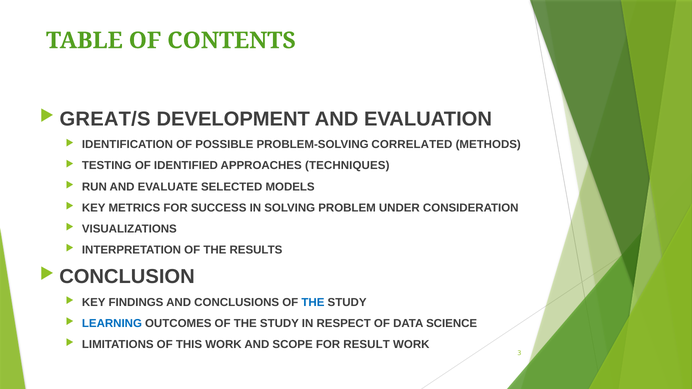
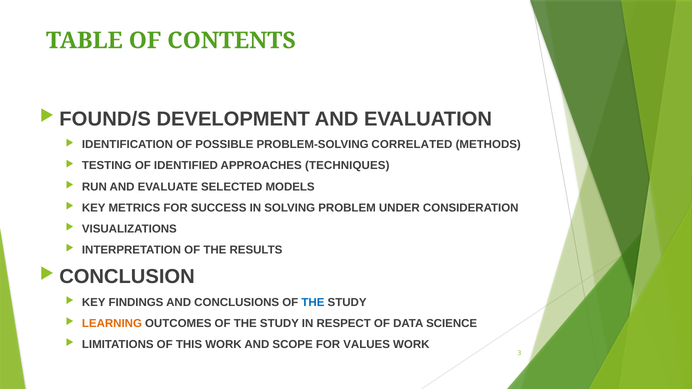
GREAT/S: GREAT/S -> FOUND/S
LEARNING colour: blue -> orange
RESULT: RESULT -> VALUES
